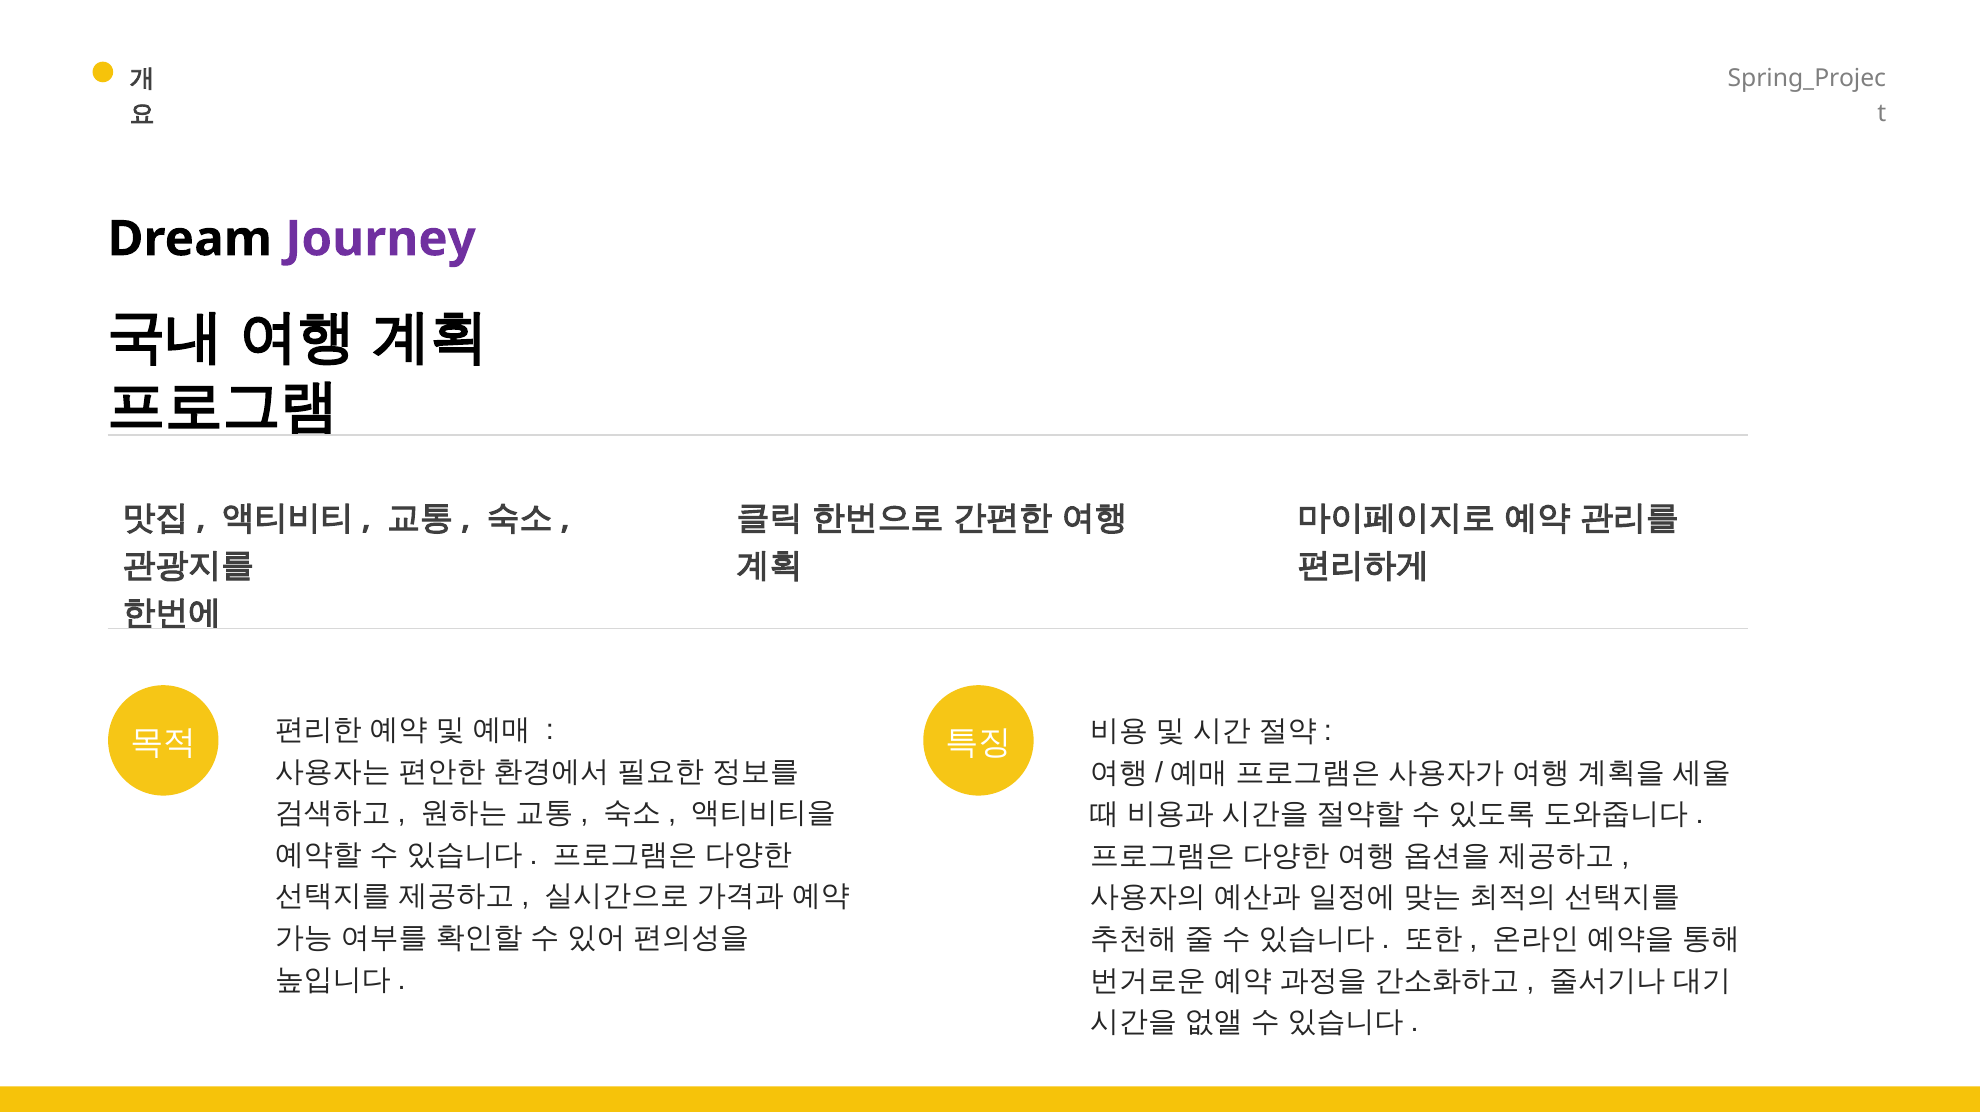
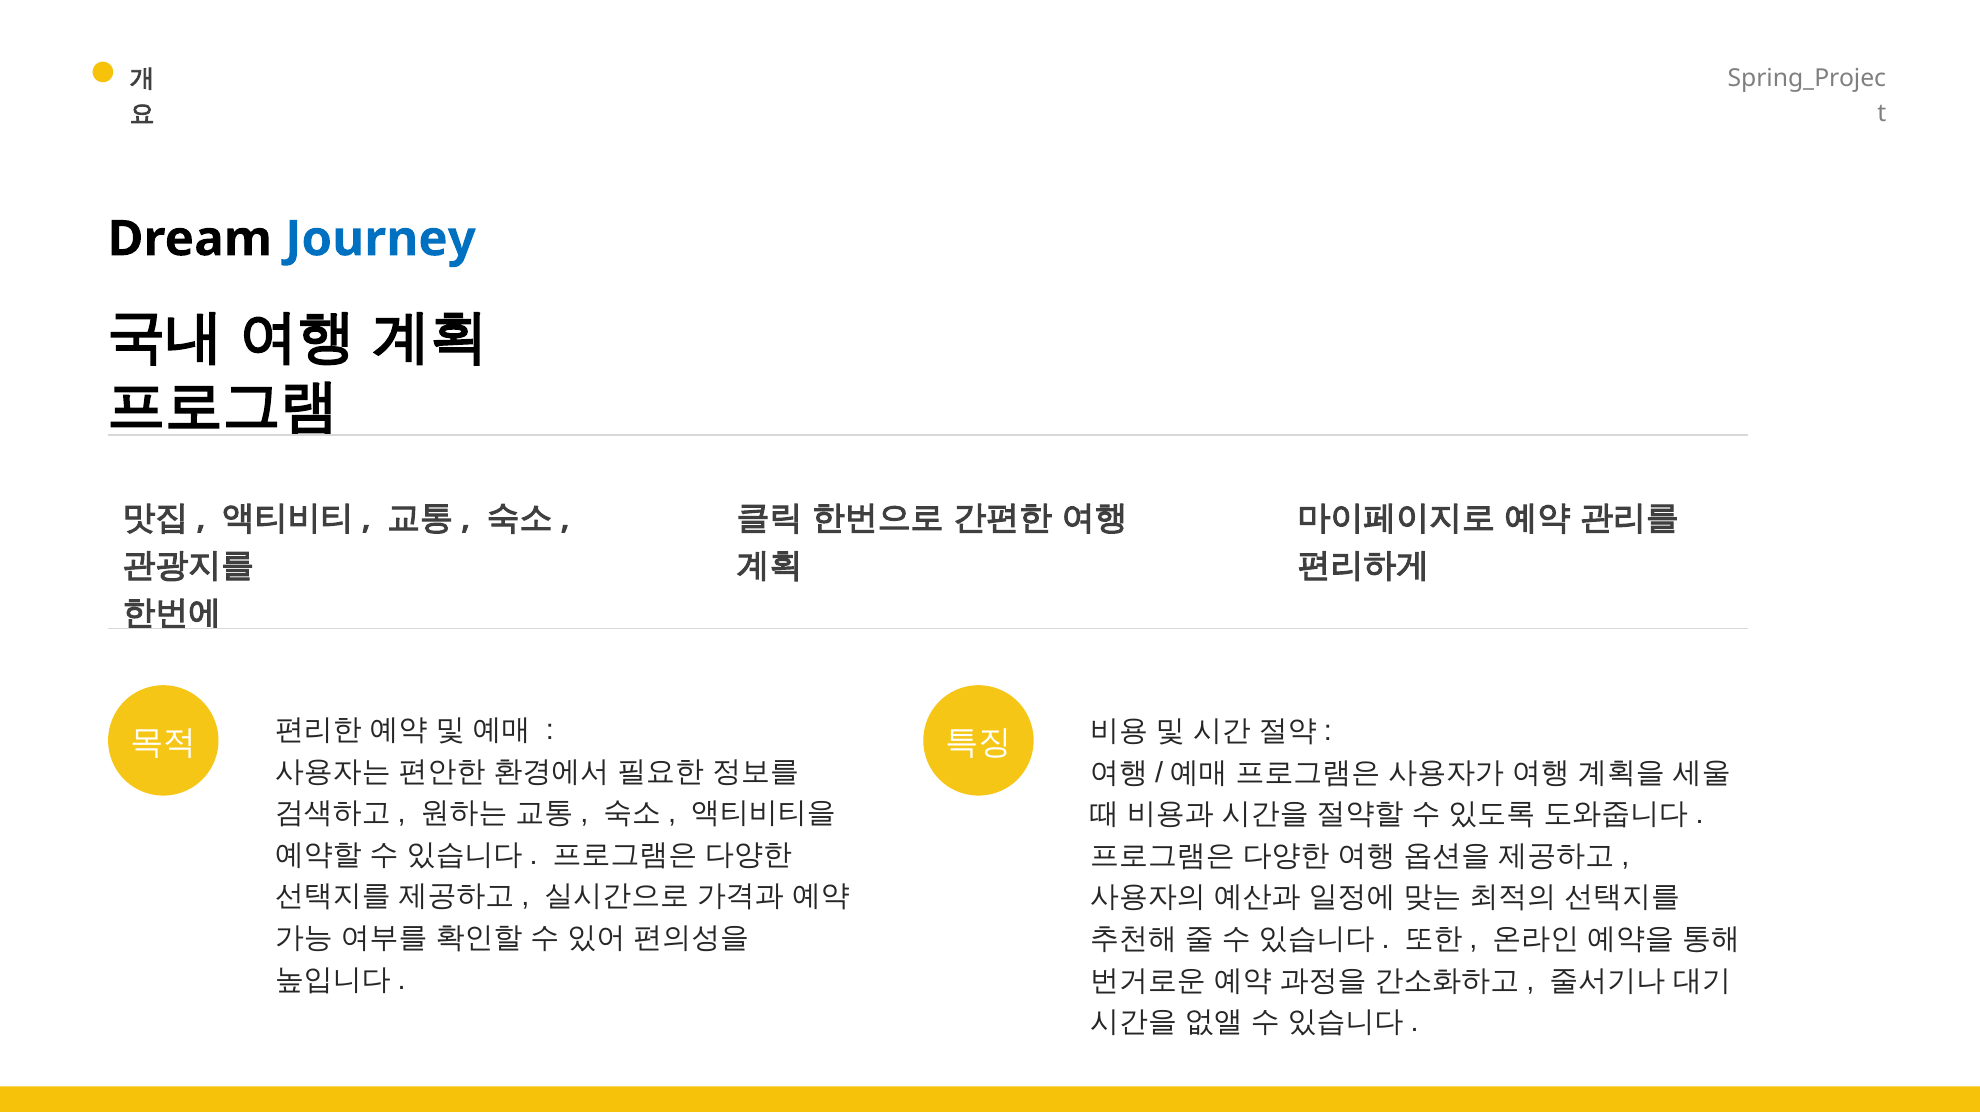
Journey colour: purple -> blue
